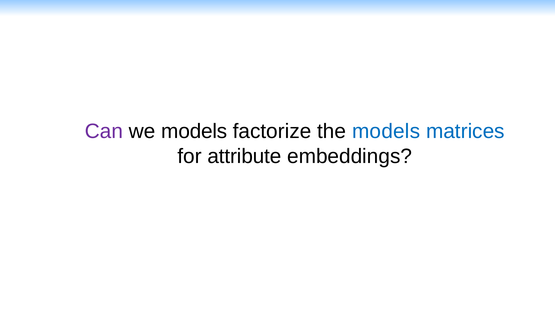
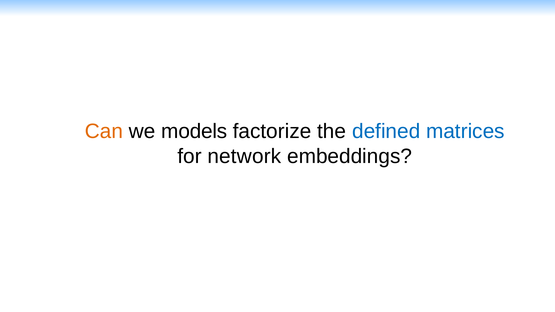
Can colour: purple -> orange
the models: models -> defined
attribute: attribute -> network
